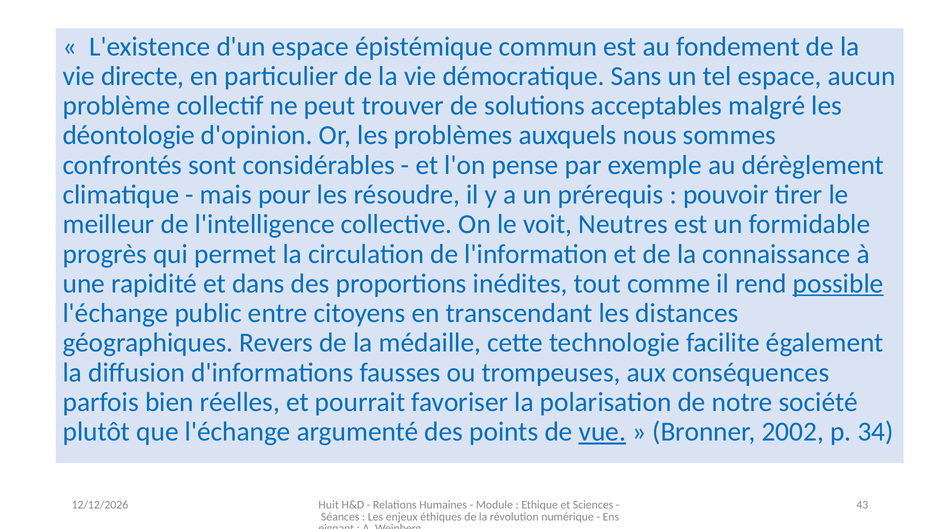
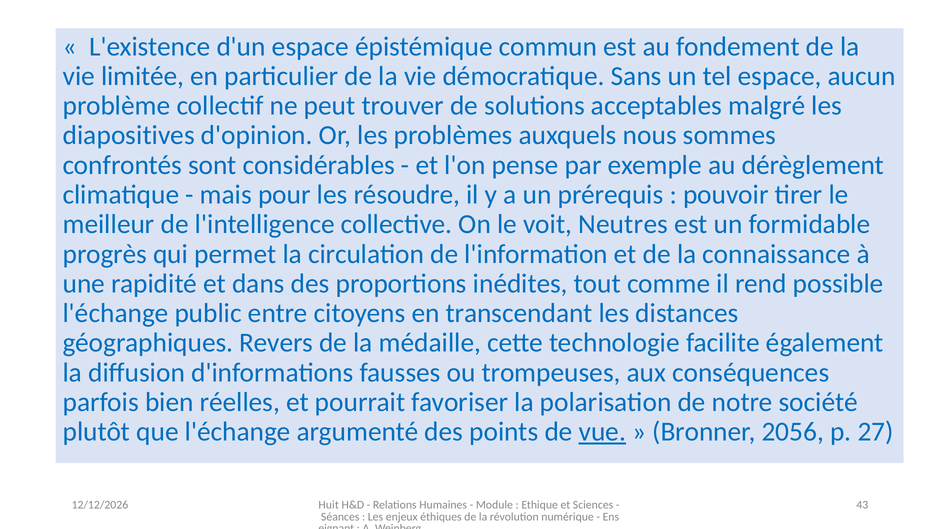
directe: directe -> limitée
déontologie: déontologie -> diapositives
possible underline: present -> none
2002: 2002 -> 2056
34: 34 -> 27
